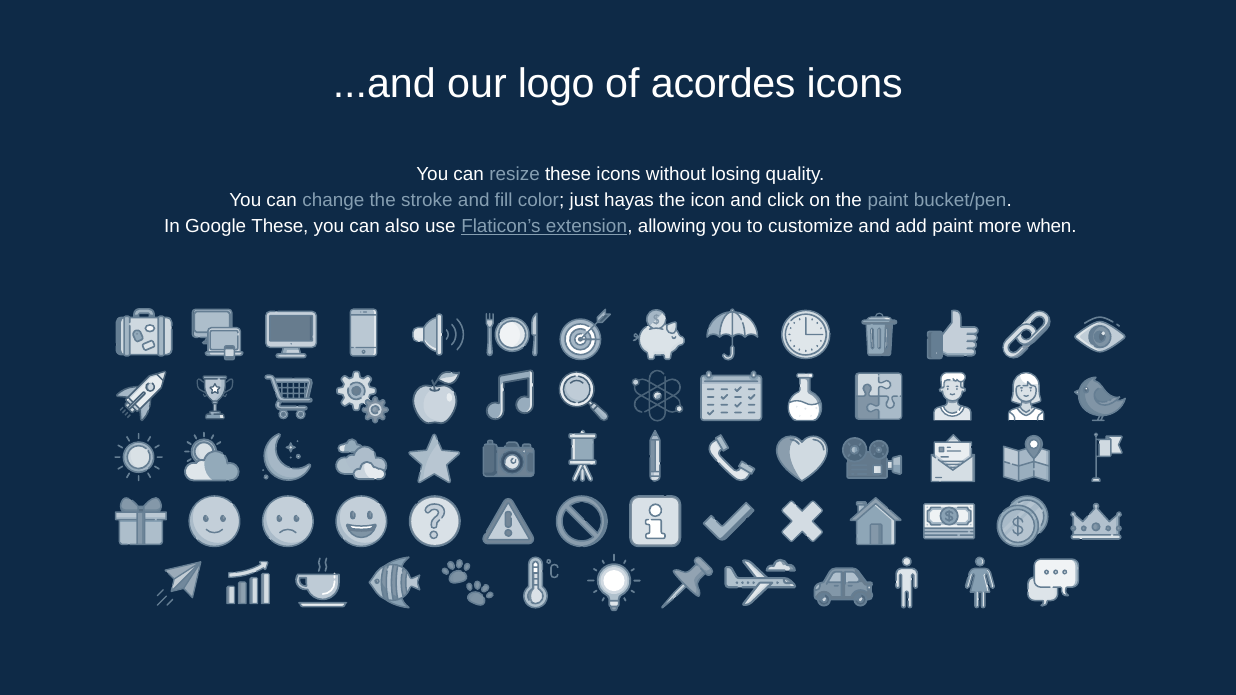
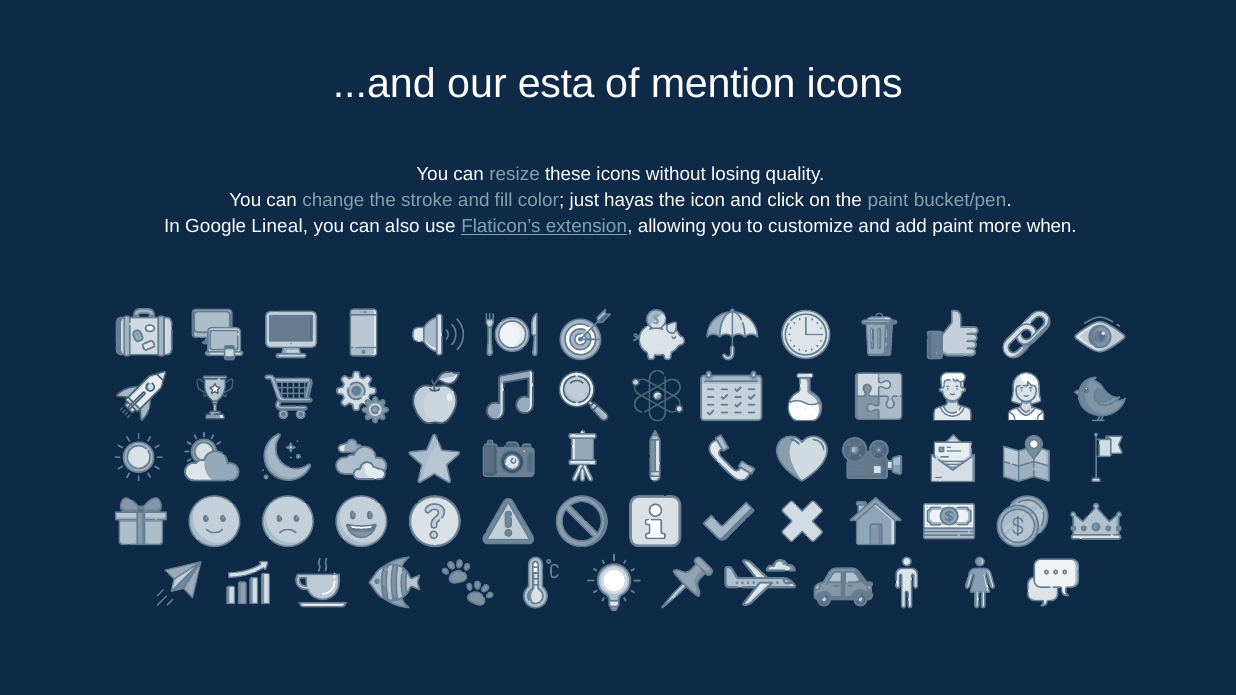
logo: logo -> esta
acordes: acordes -> mention
Google These: These -> Lineal
